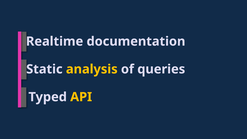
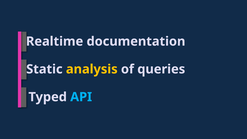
API colour: yellow -> light blue
